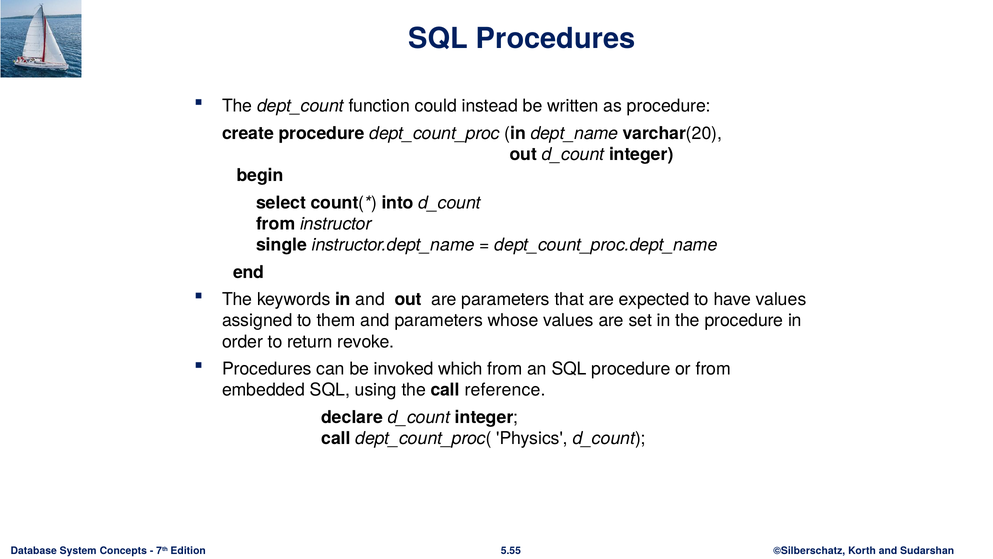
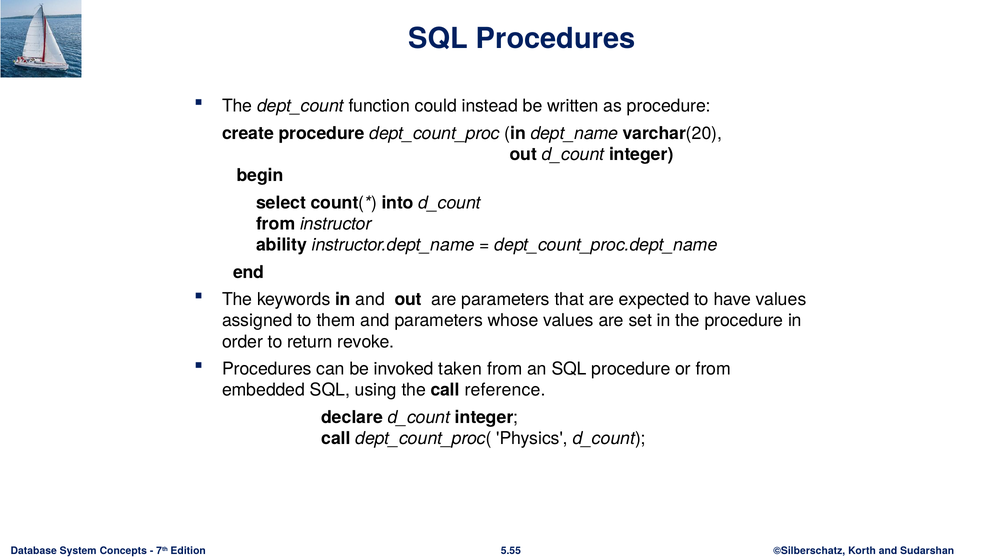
single: single -> ability
which: which -> taken
